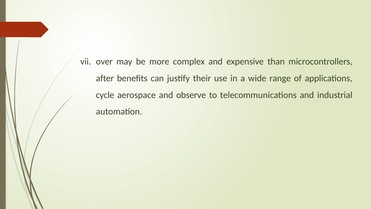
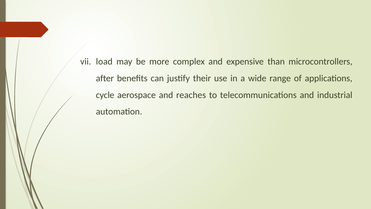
over: over -> load
observe: observe -> reaches
